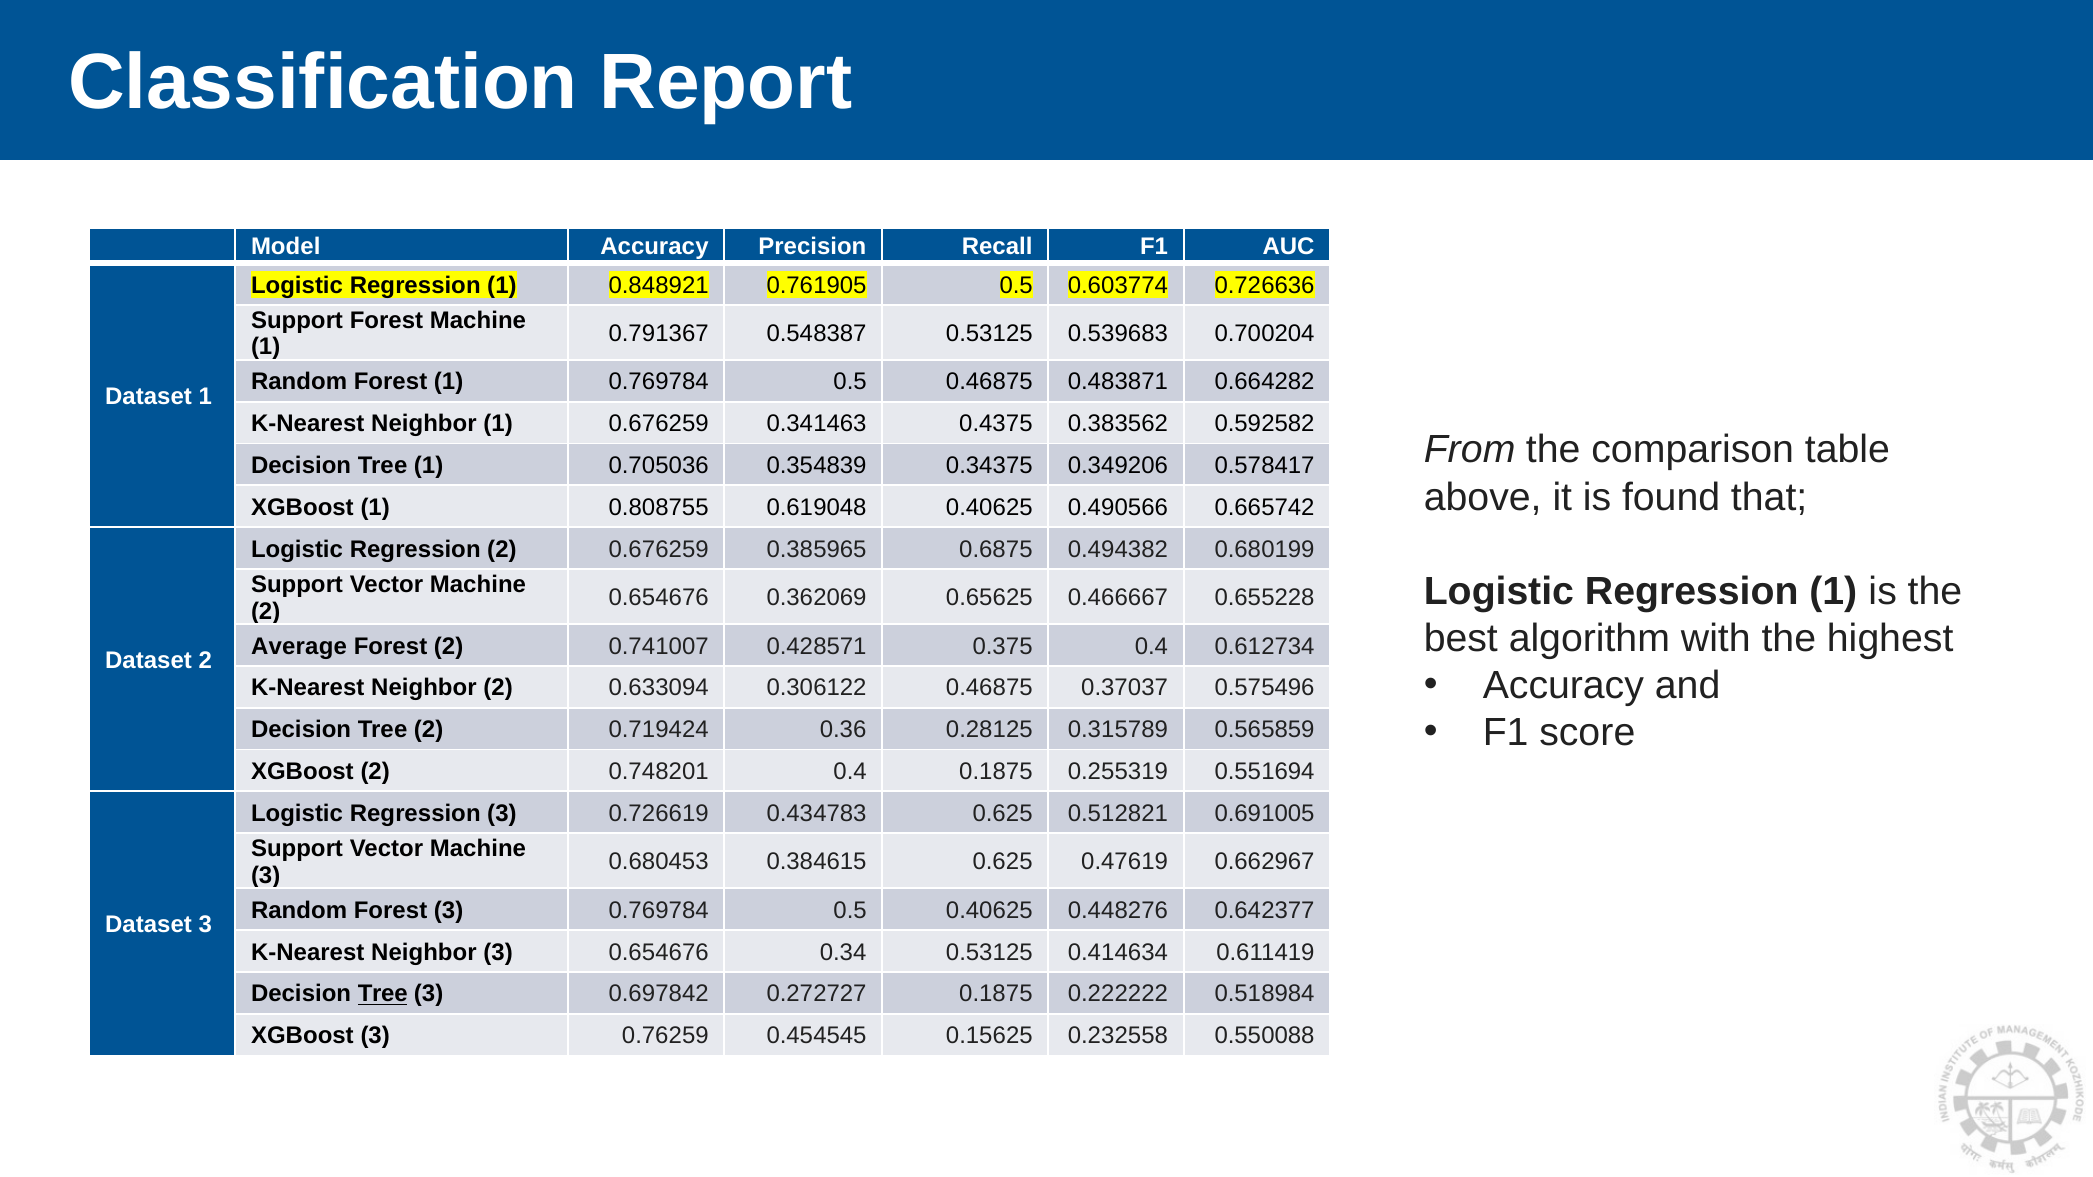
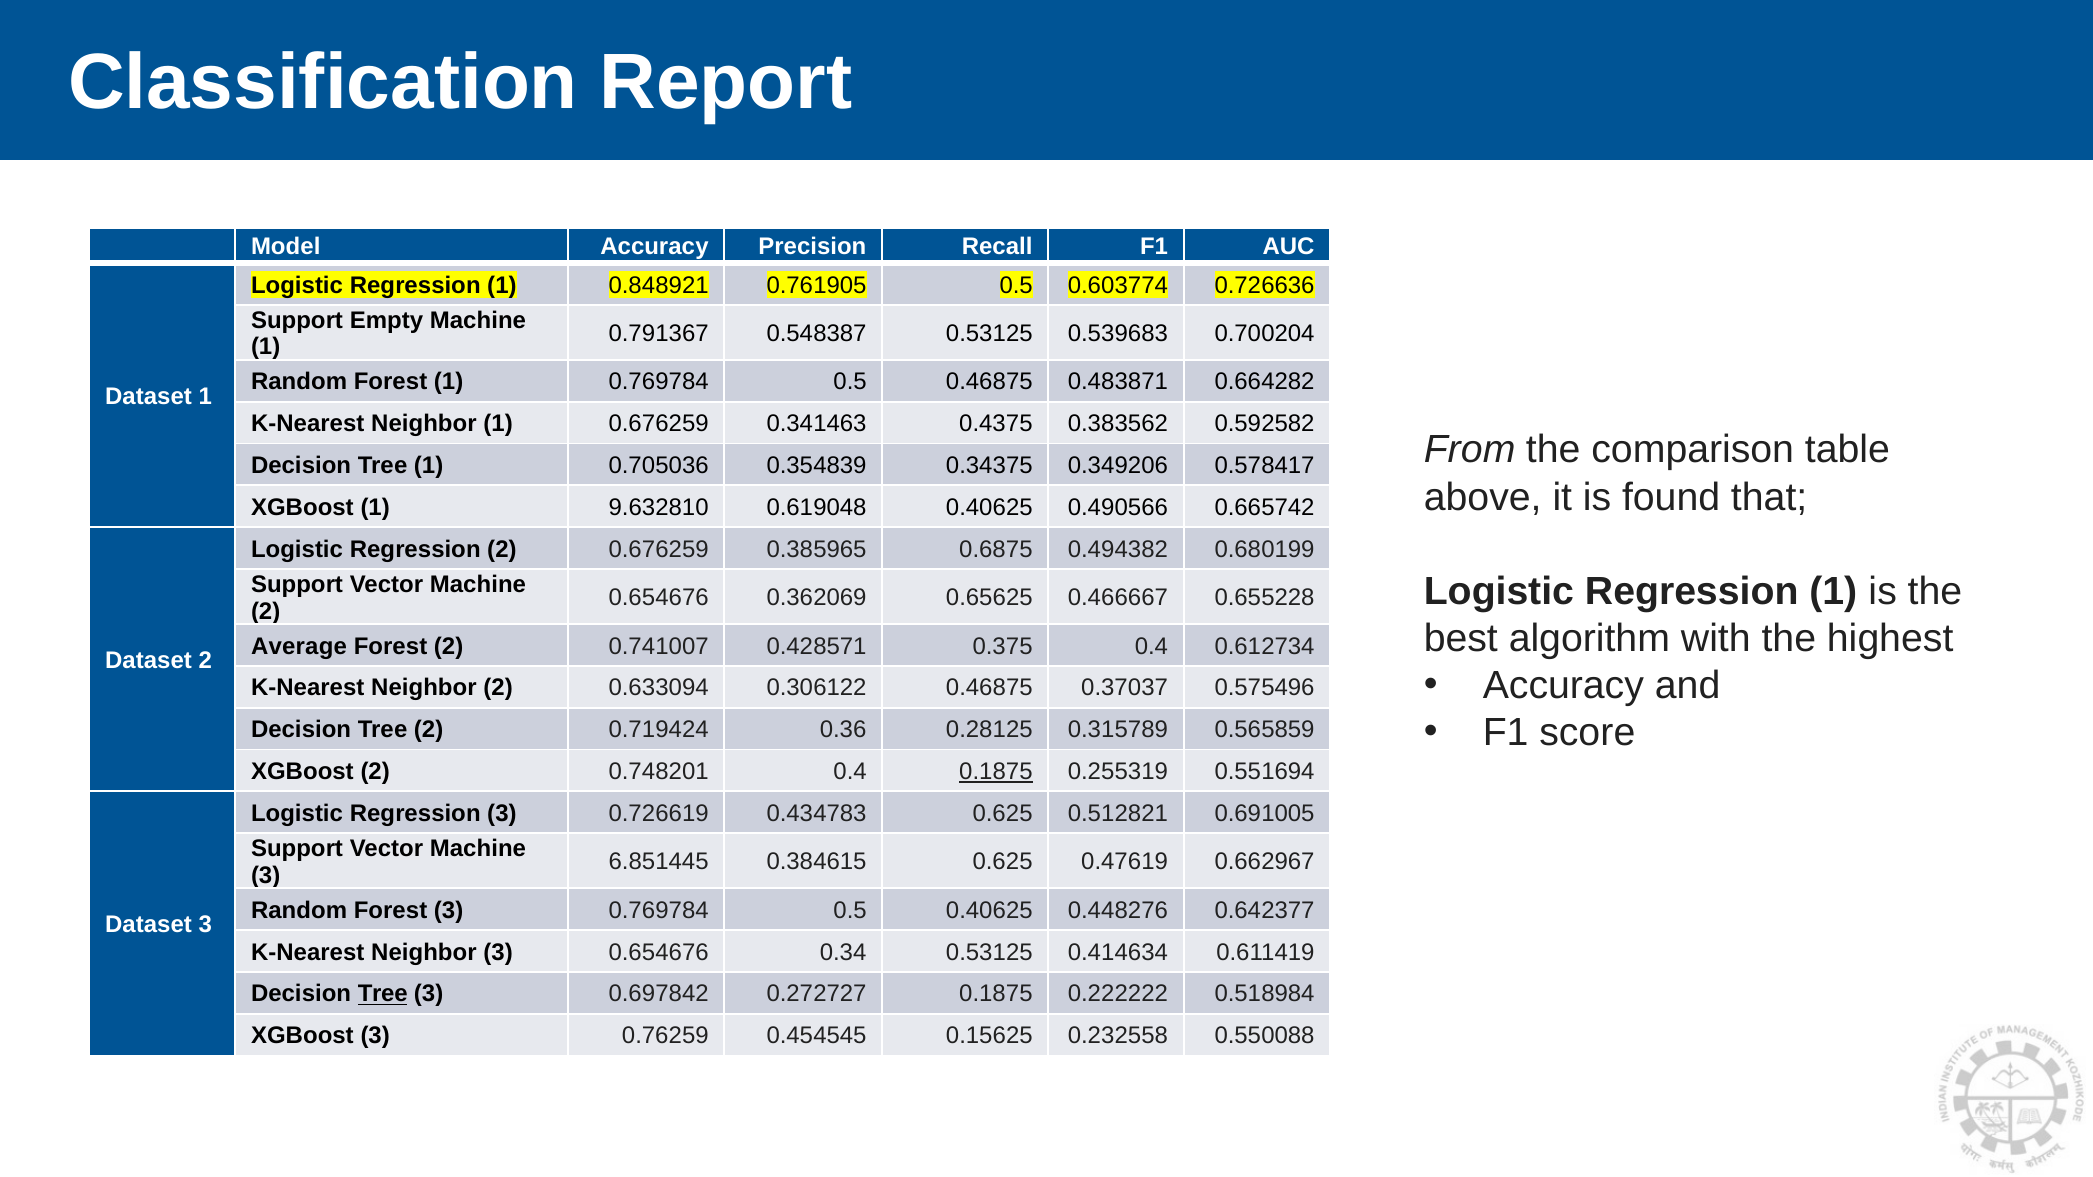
Support Forest: Forest -> Empty
0.808755: 0.808755 -> 9.632810
0.1875 at (996, 772) underline: none -> present
0.680453: 0.680453 -> 6.851445
